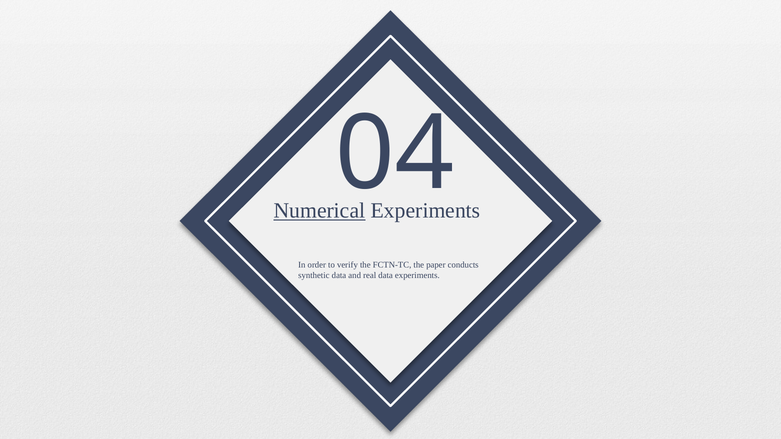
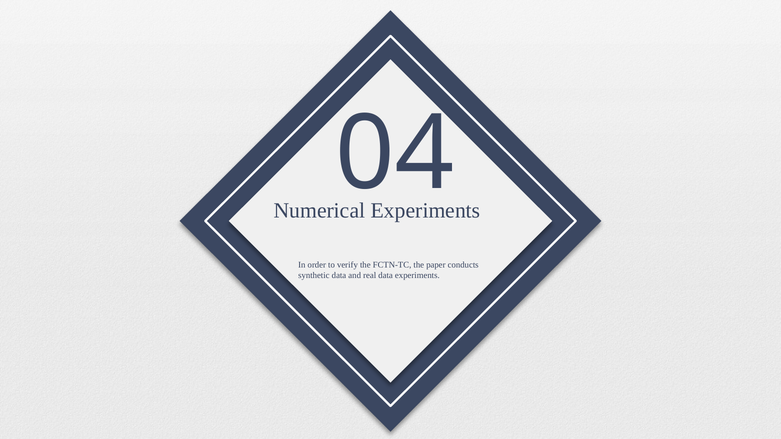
Numerical underline: present -> none
